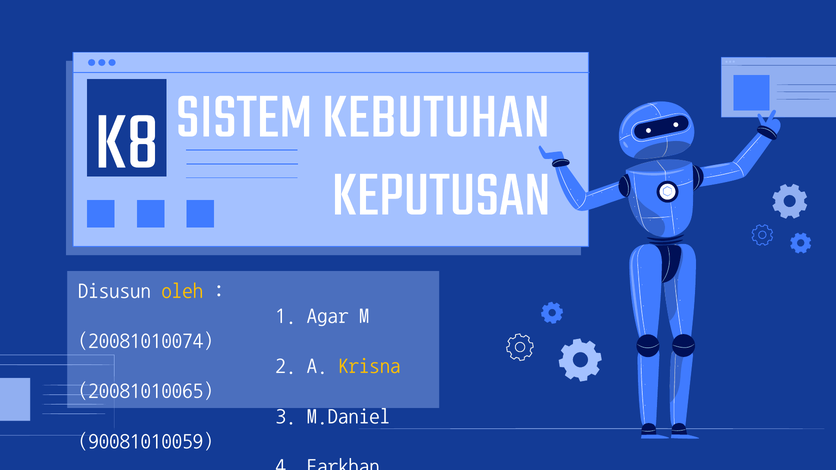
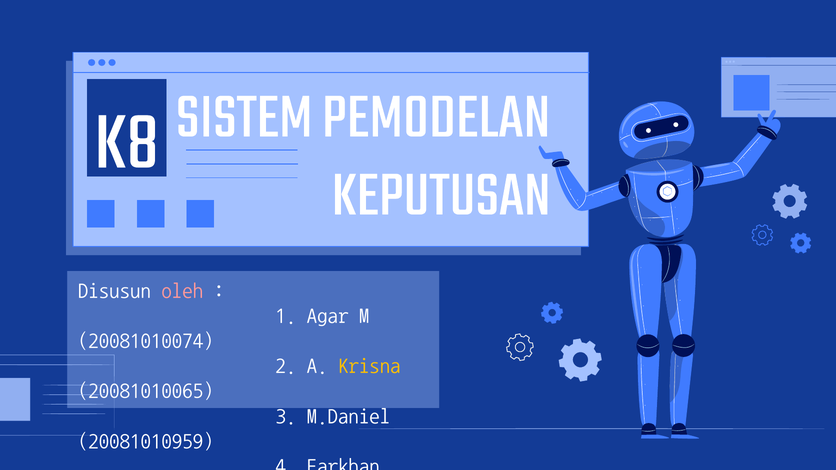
KEBUTUHAN: KEBUTUHAN -> PEMODELAN
oleh colour: yellow -> pink
90081010059: 90081010059 -> 20081010959
